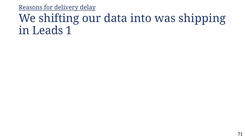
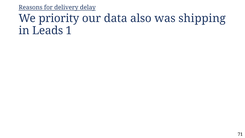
shifting: shifting -> priority
into: into -> also
